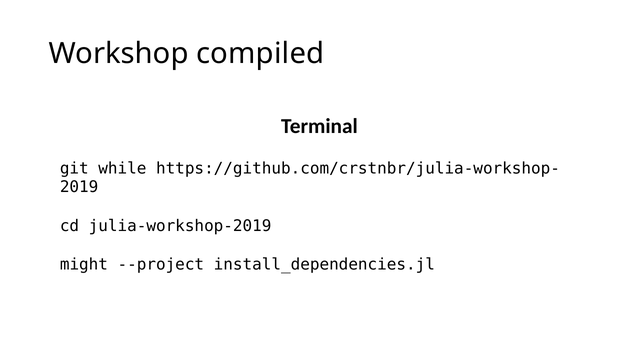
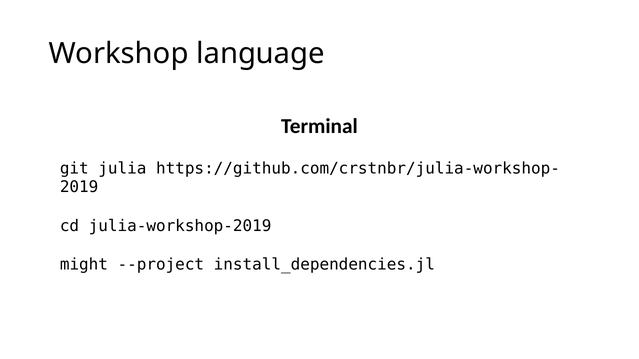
compiled: compiled -> language
while: while -> julia
